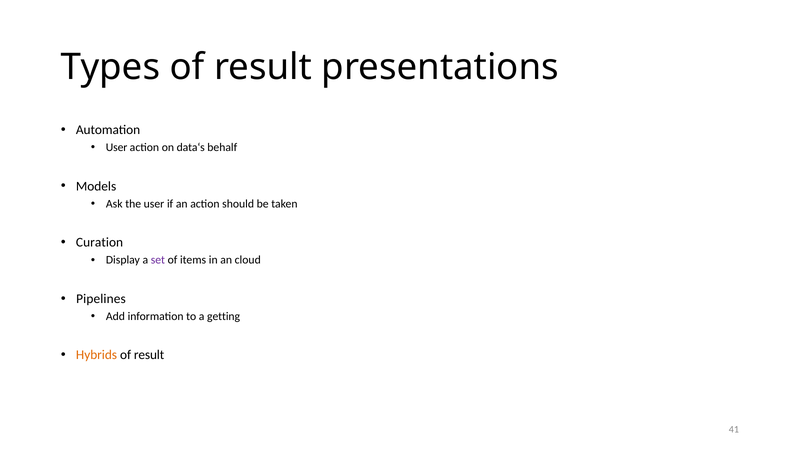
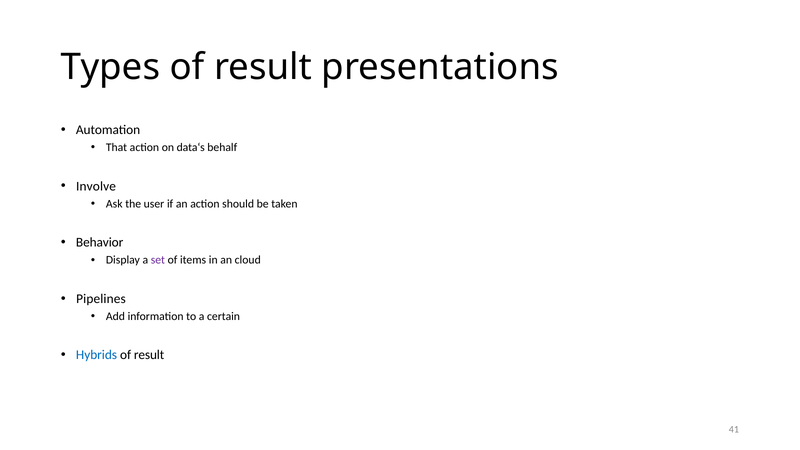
User at (117, 148): User -> That
Models: Models -> Involve
Curation: Curation -> Behavior
getting: getting -> certain
Hybrids colour: orange -> blue
